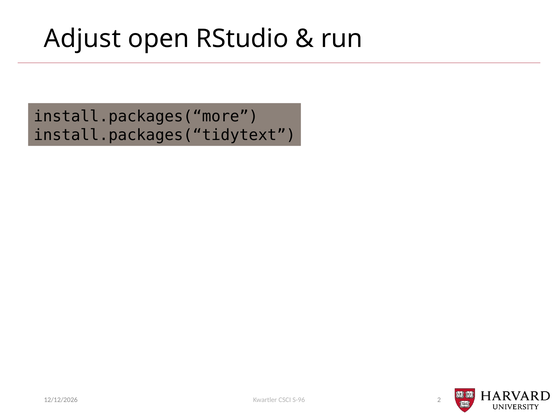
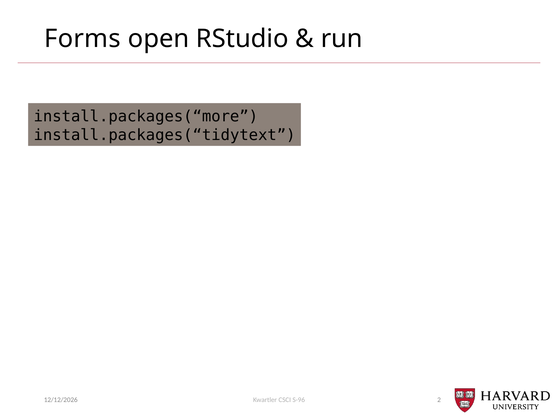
Adjust: Adjust -> Forms
